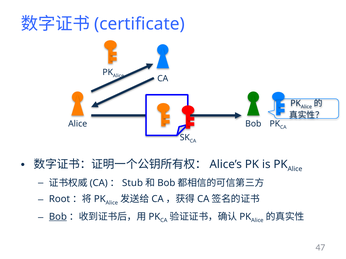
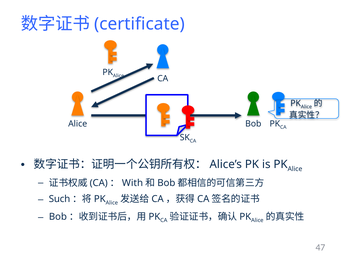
Stub: Stub -> With
Root: Root -> Such
Bob at (58, 217) underline: present -> none
